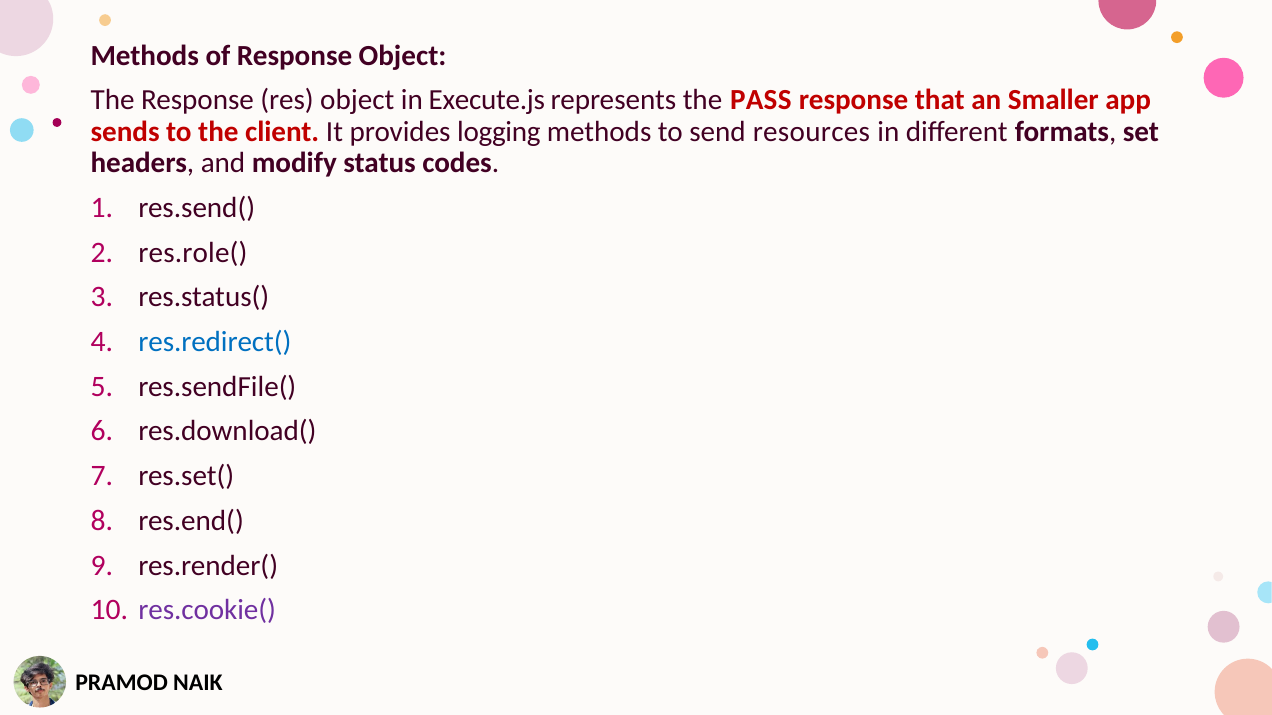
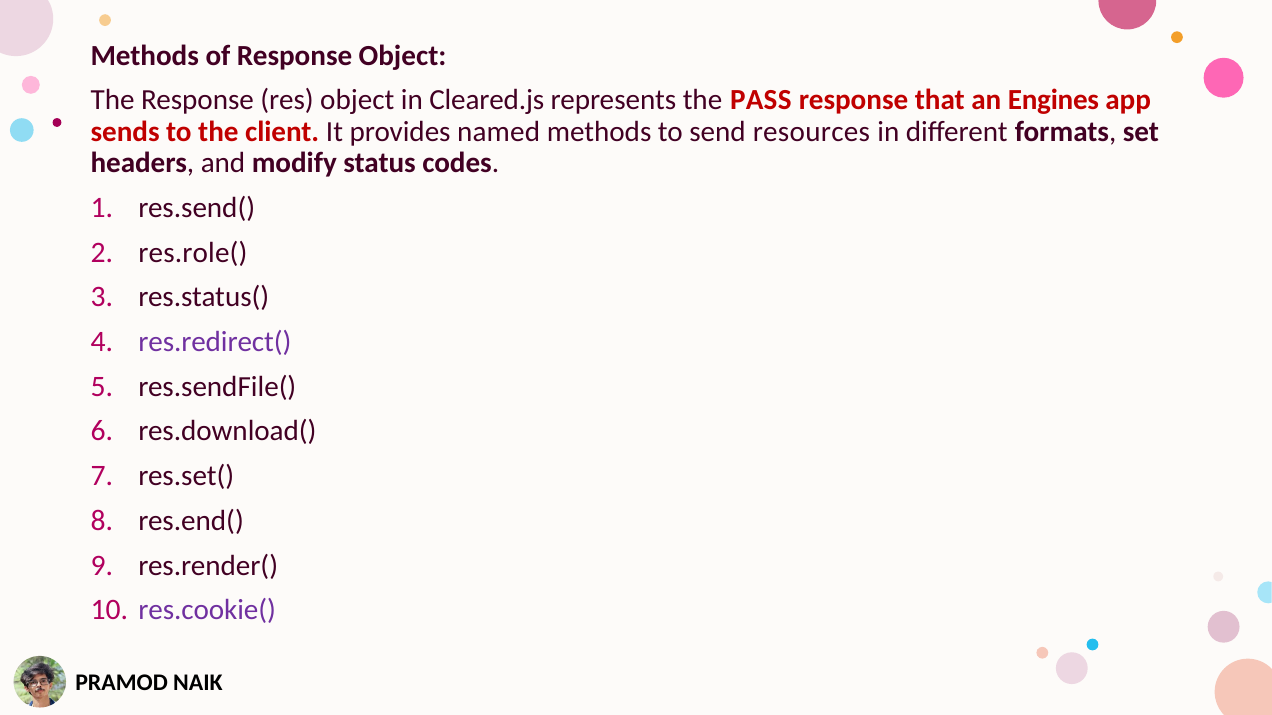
Execute.js: Execute.js -> Cleared.js
Smaller: Smaller -> Engines
logging: logging -> named
res.redirect( colour: blue -> purple
